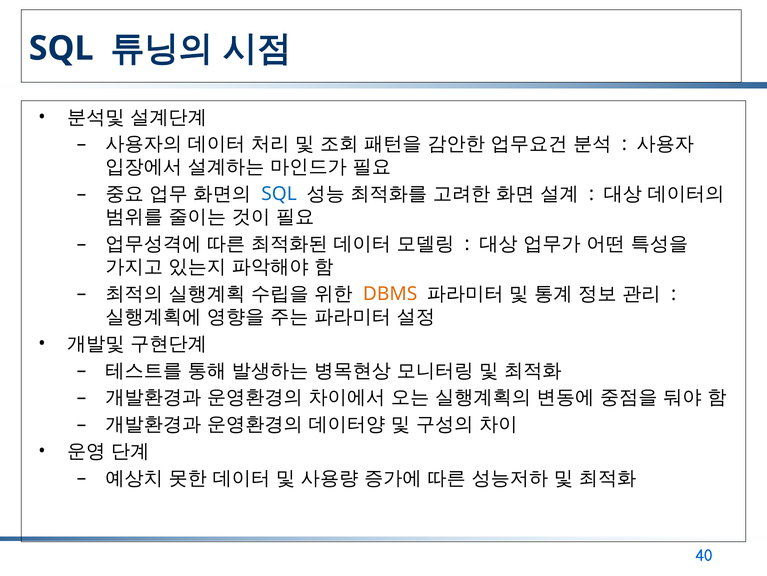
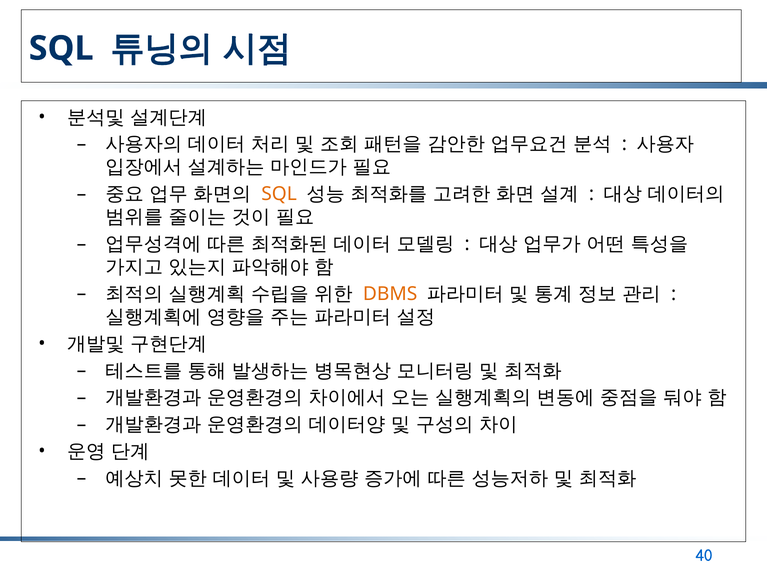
SQL at (279, 194) colour: blue -> orange
